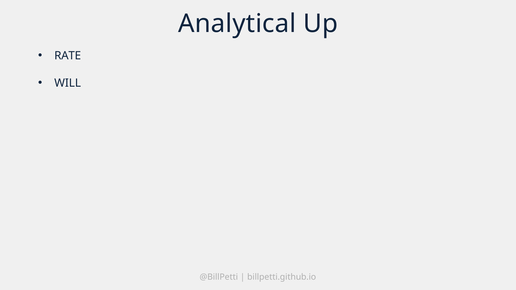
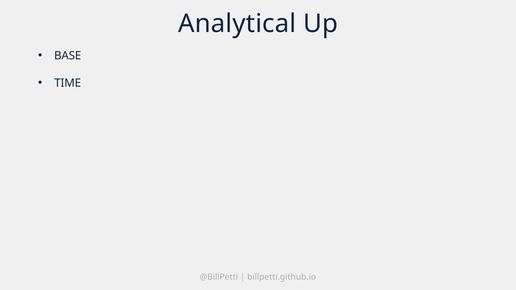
RATE: RATE -> BASE
WILL: WILL -> TIME
